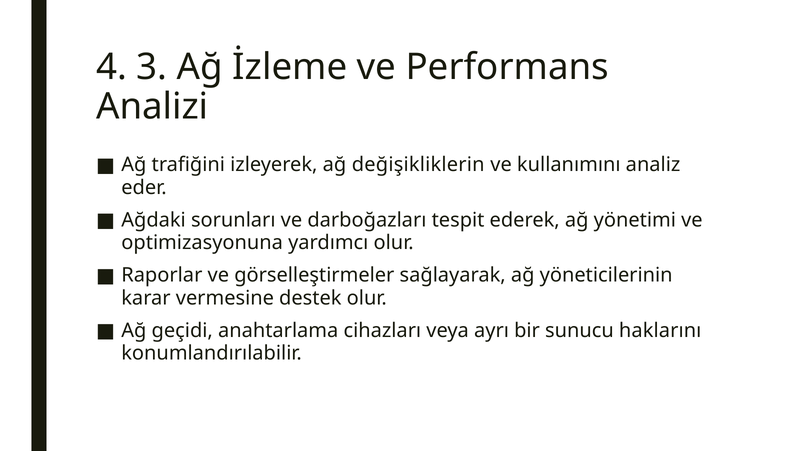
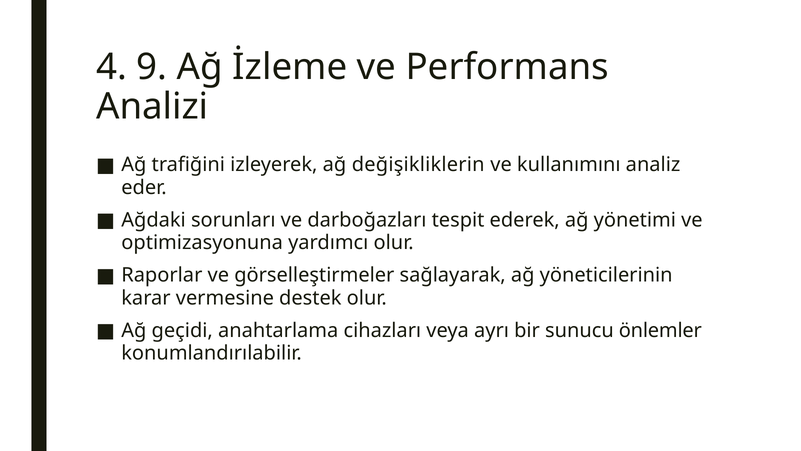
3: 3 -> 9
haklarını: haklarını -> önlemler
